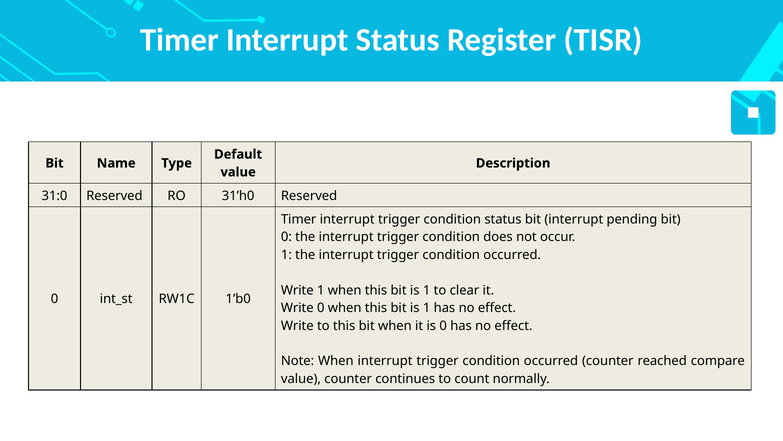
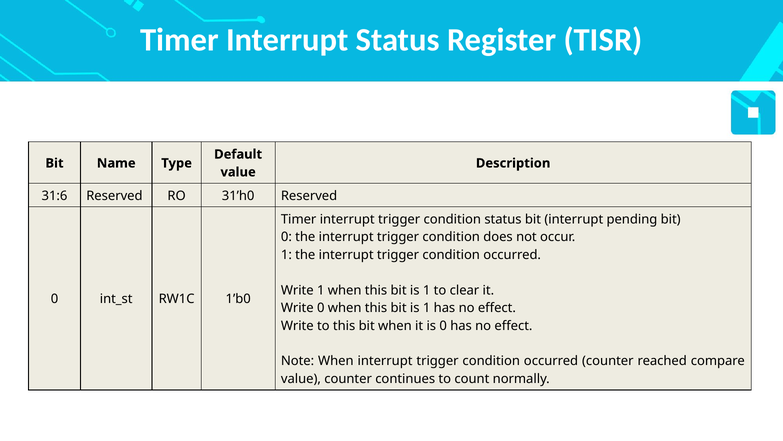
31:0: 31:0 -> 31:6
